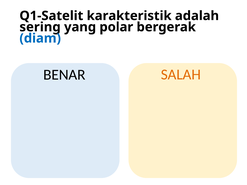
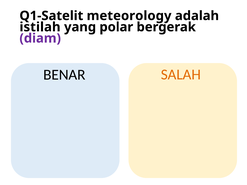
karakteristik: karakteristik -> meteorology
sering: sering -> istilah
diam colour: blue -> purple
